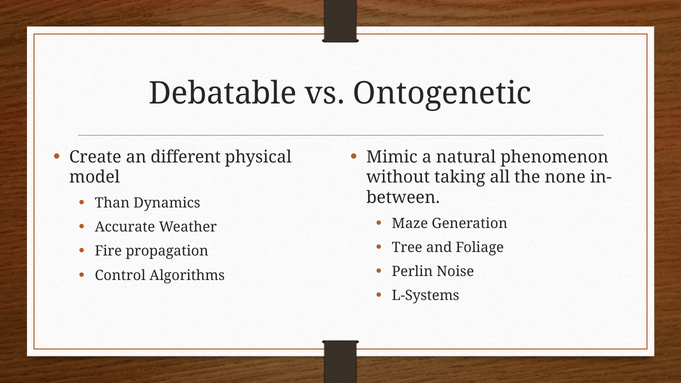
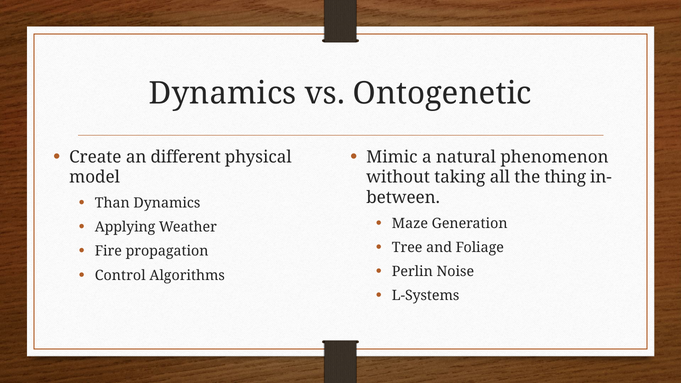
Debatable at (223, 93): Debatable -> Dynamics
none: none -> thing
Accurate: Accurate -> Applying
